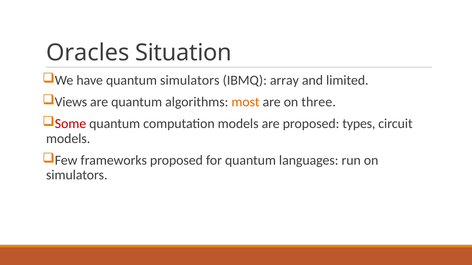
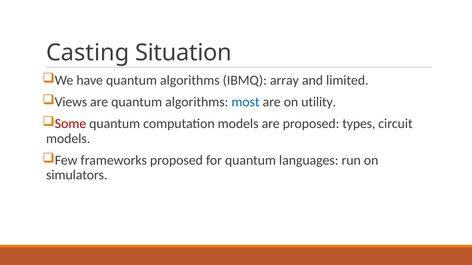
Oracles: Oracles -> Casting
have quantum simulators: simulators -> algorithms
most colour: orange -> blue
three: three -> utility
